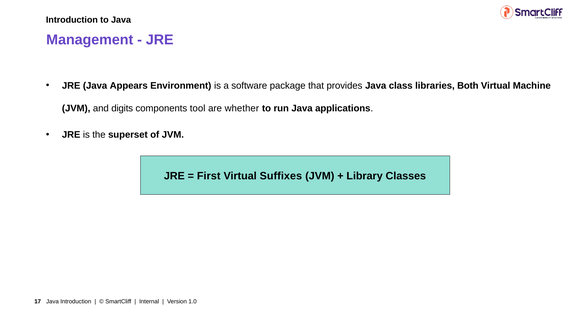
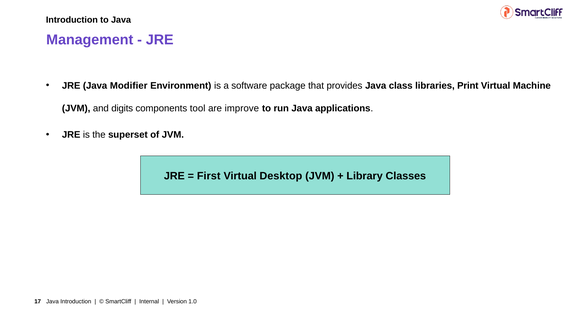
Appears: Appears -> Modifier
Both: Both -> Print
whether: whether -> improve
Suffixes: Suffixes -> Desktop
